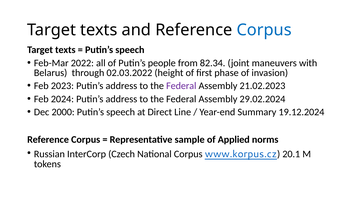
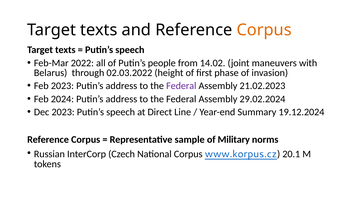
Corpus at (264, 30) colour: blue -> orange
82.34: 82.34 -> 14.02
Dec 2000: 2000 -> 2023
Applied: Applied -> Military
